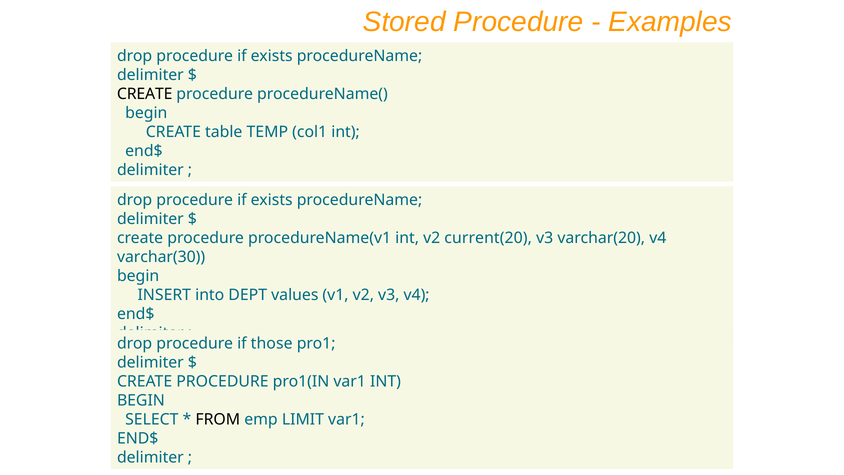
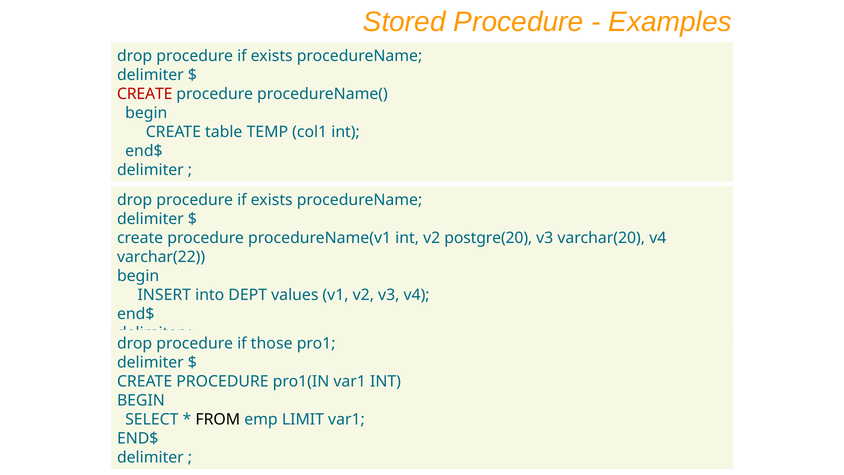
CREATE at (145, 94) colour: black -> red
current(20: current(20 -> postgre(20
varchar(30: varchar(30 -> varchar(22
